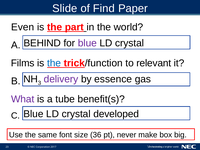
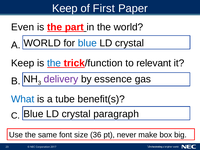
Slide at (65, 8): Slide -> Keep
Find: Find -> First
BEHIND at (42, 43): BEHIND -> WORLD
blue at (87, 43) colour: purple -> blue
Films at (23, 63): Films -> Keep
What colour: purple -> blue
developed: developed -> paragraph
